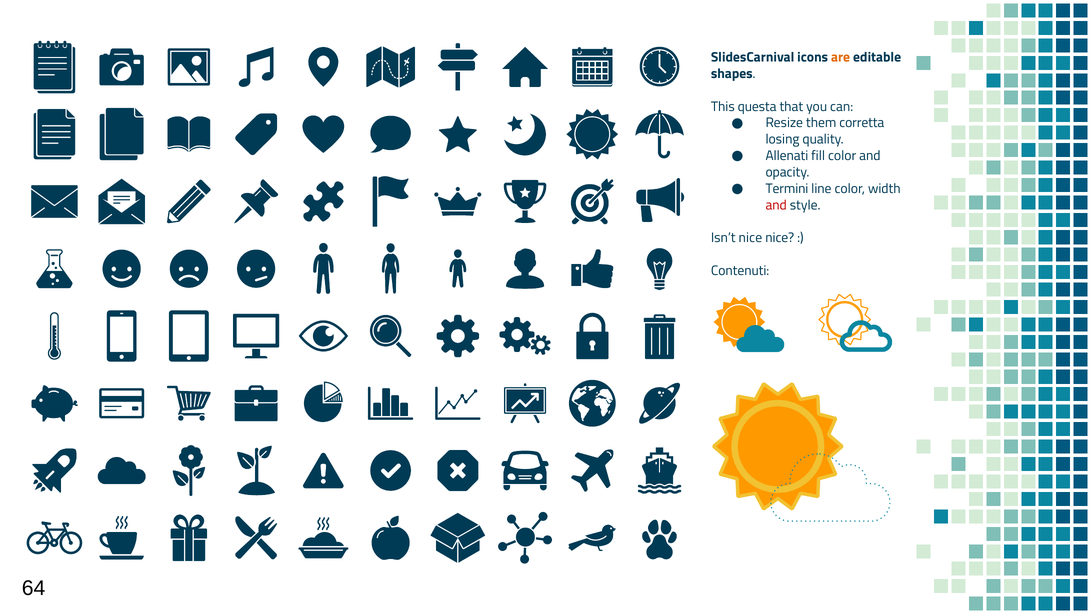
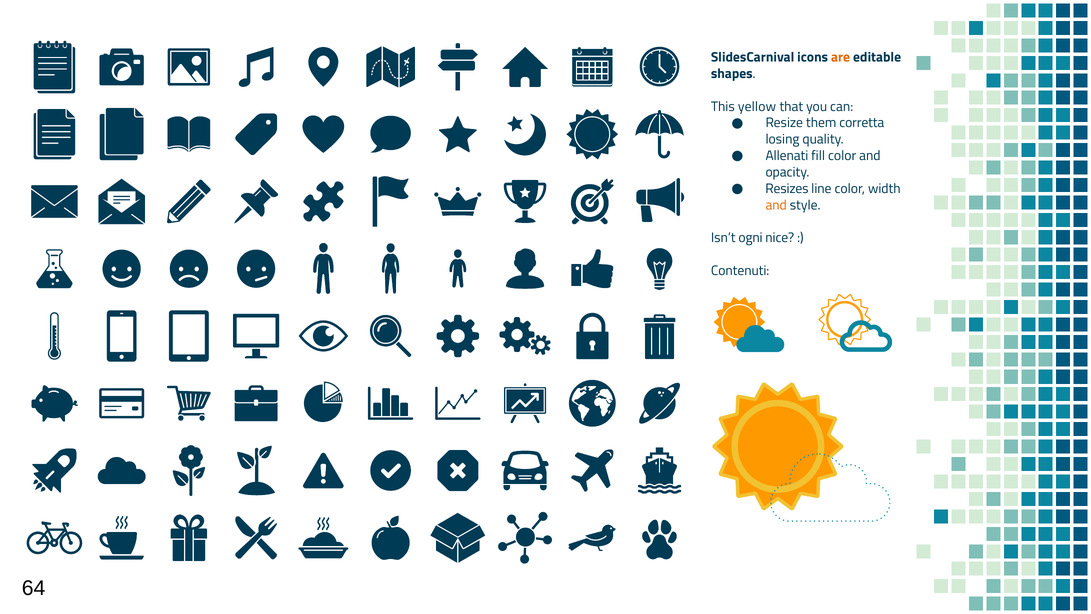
questa: questa -> yellow
Termini: Termini -> Resizes
and at (776, 205) colour: red -> orange
Isn’t nice: nice -> ogni
